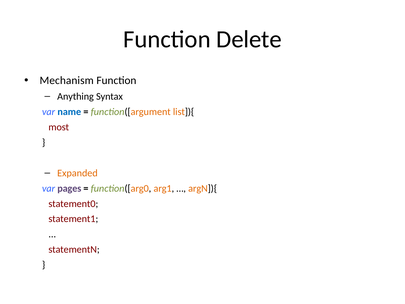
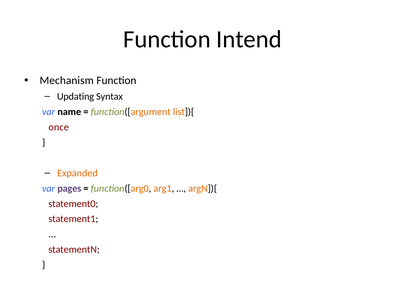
Delete: Delete -> Intend
Anything: Anything -> Updating
name colour: blue -> black
most: most -> once
